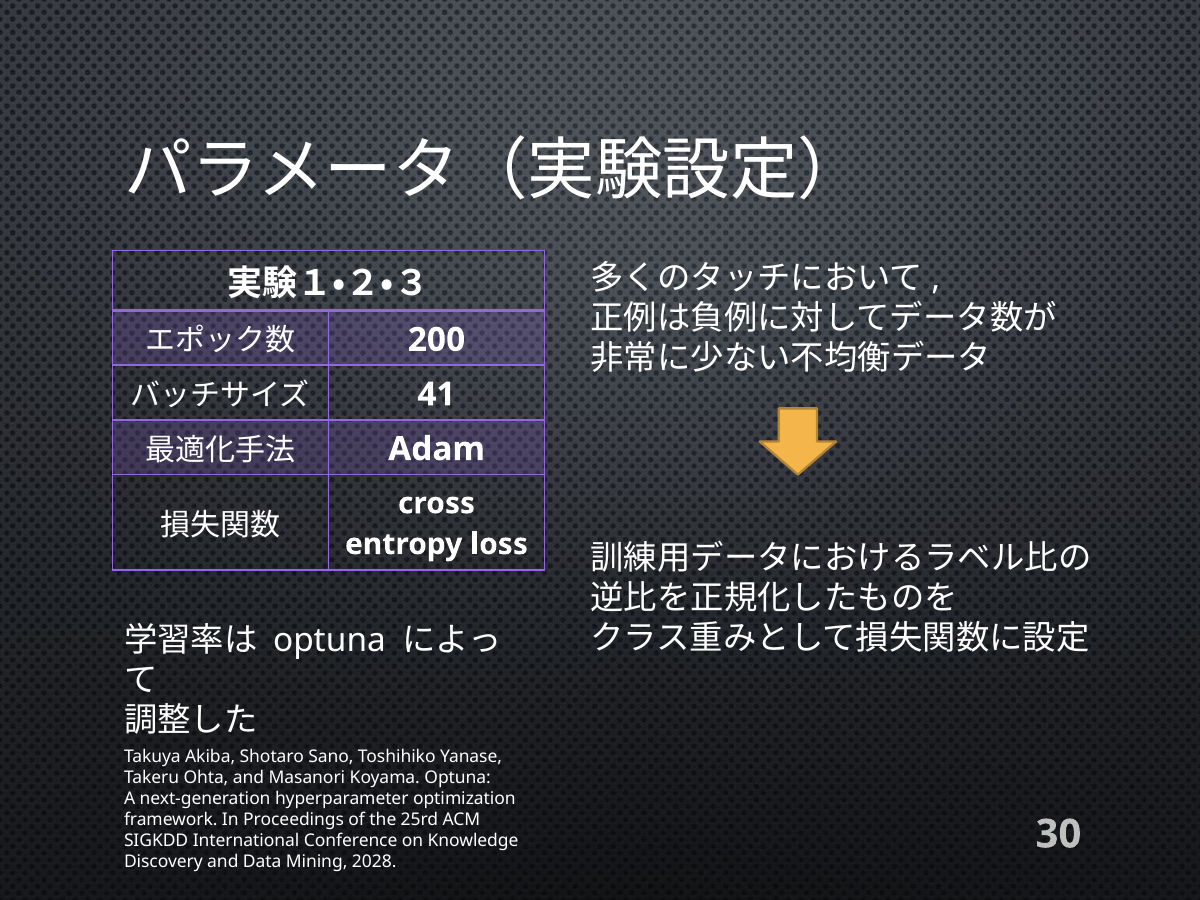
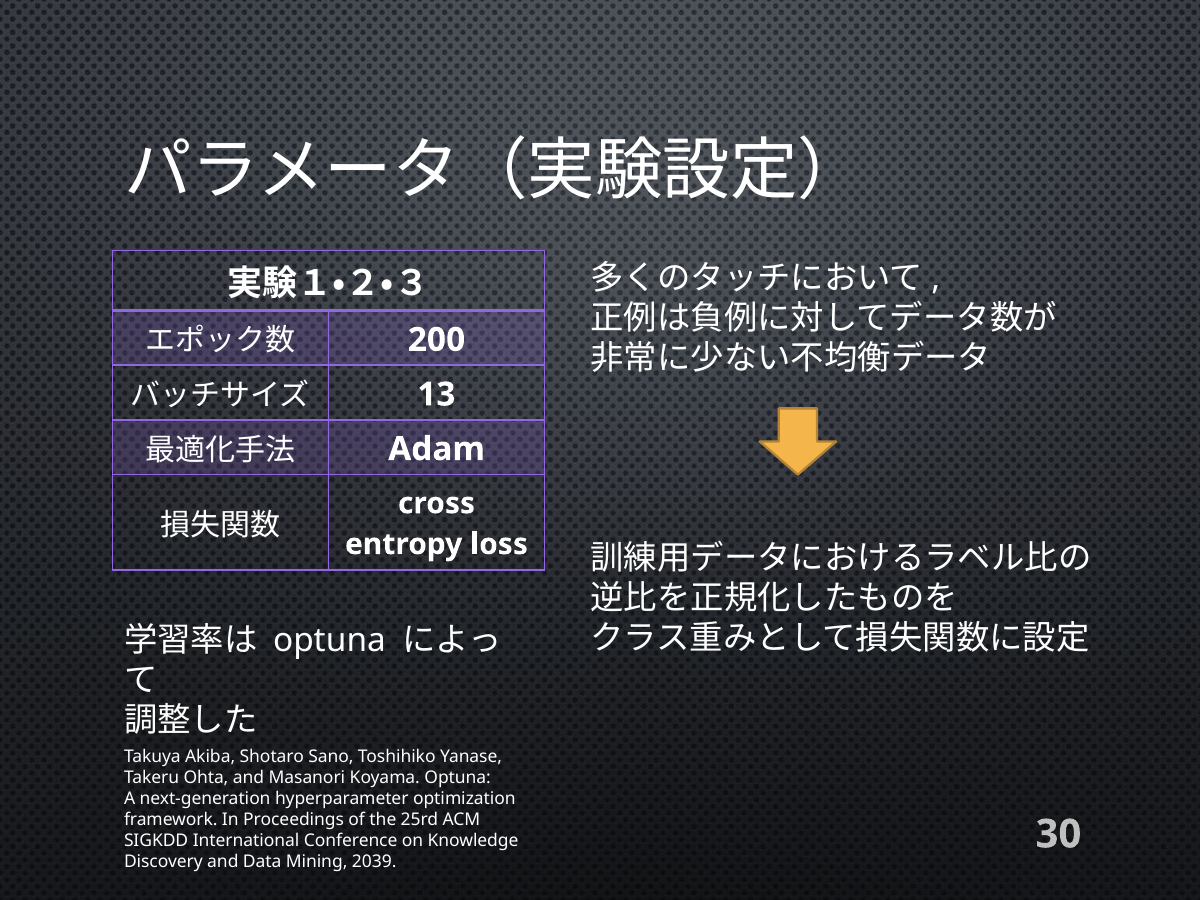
41: 41 -> 13
2028: 2028 -> 2039
